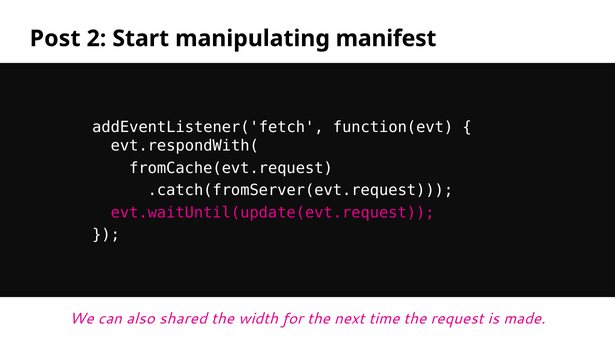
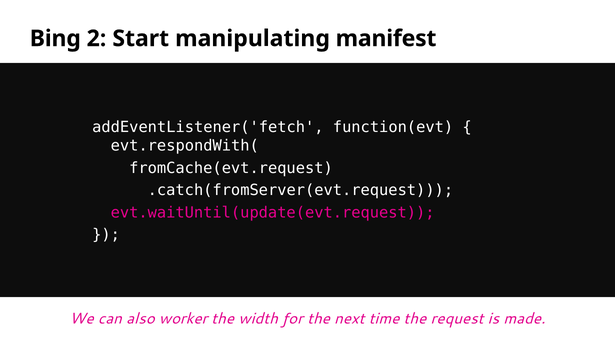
Post: Post -> Bing
shared: shared -> worker
